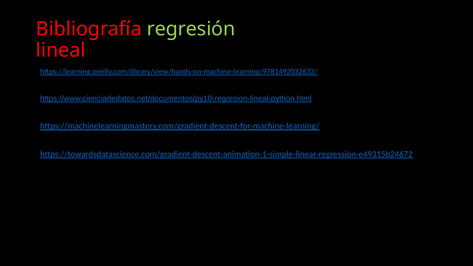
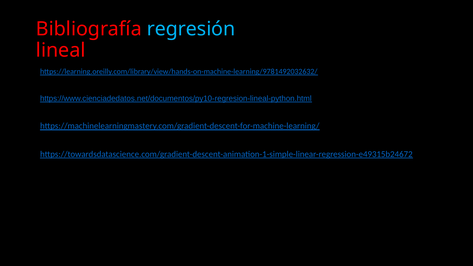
regresión colour: light green -> light blue
